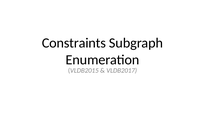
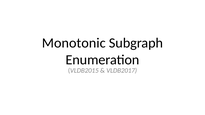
Constraints: Constraints -> Monotonic
